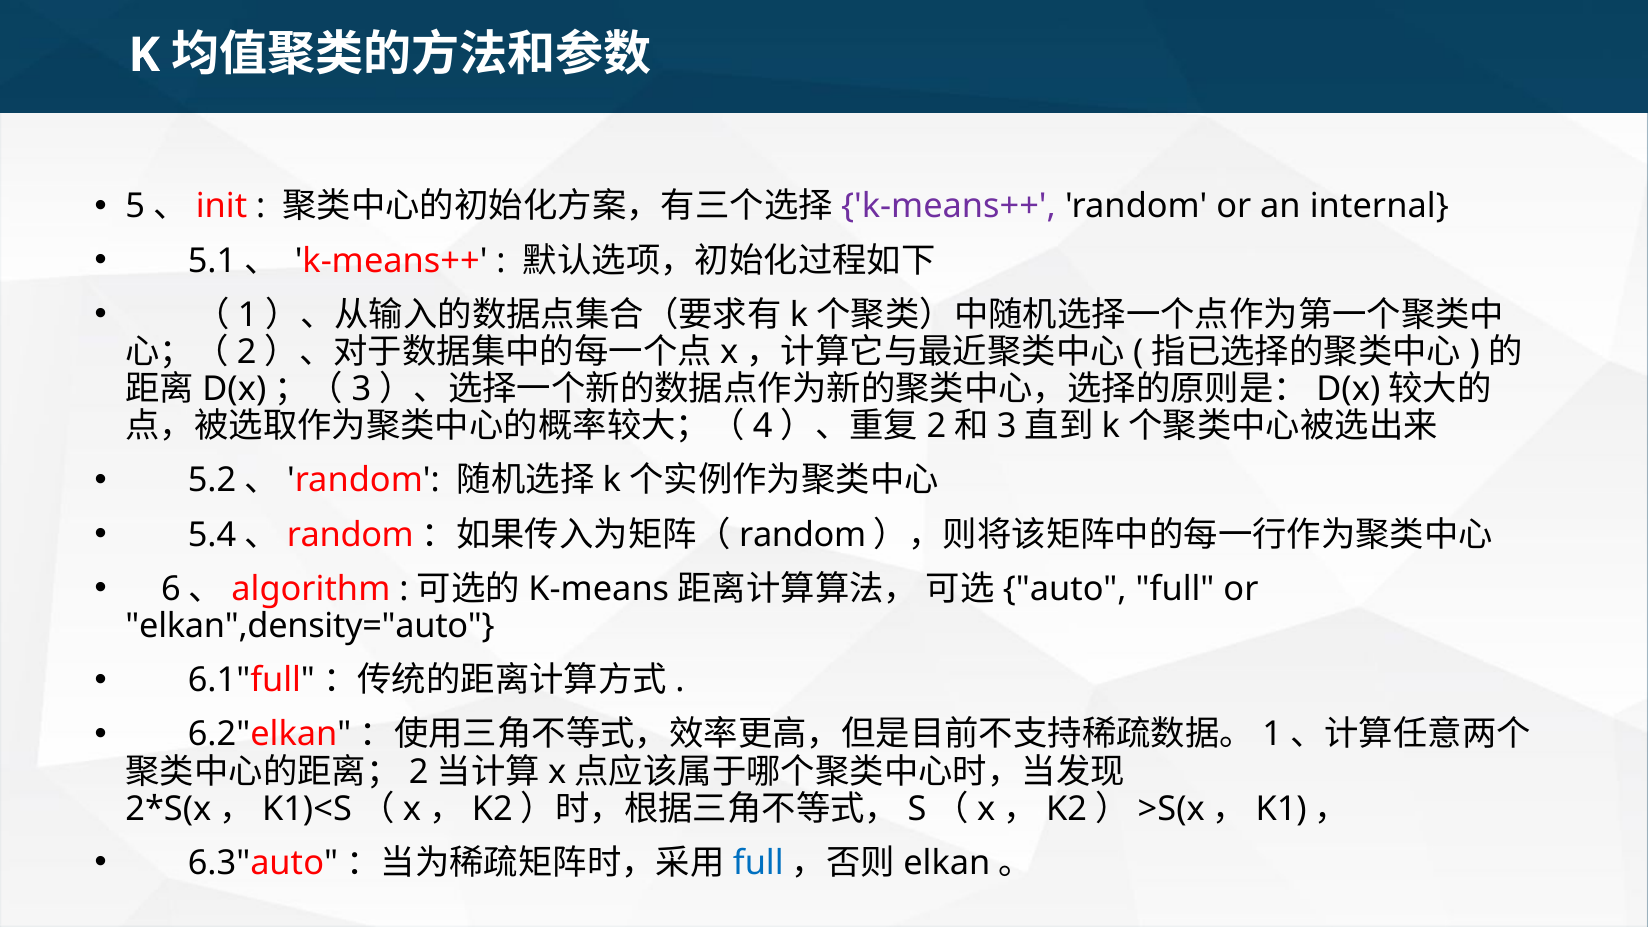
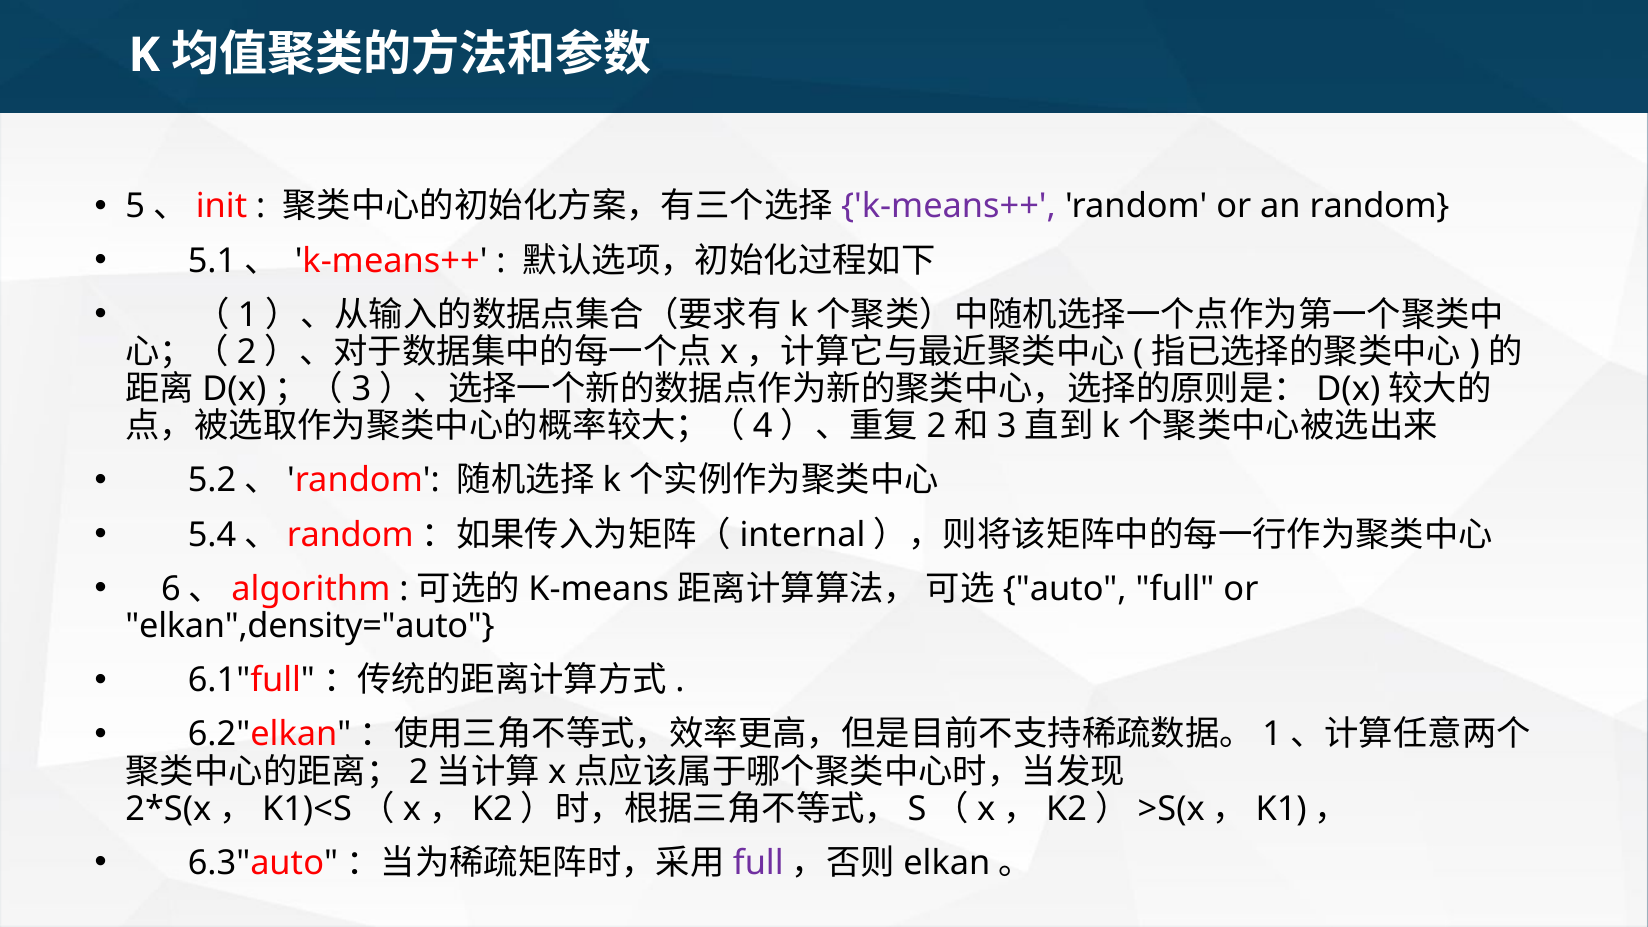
an internal: internal -> random
random at (803, 535): random -> internal
full at (758, 863) colour: blue -> purple
